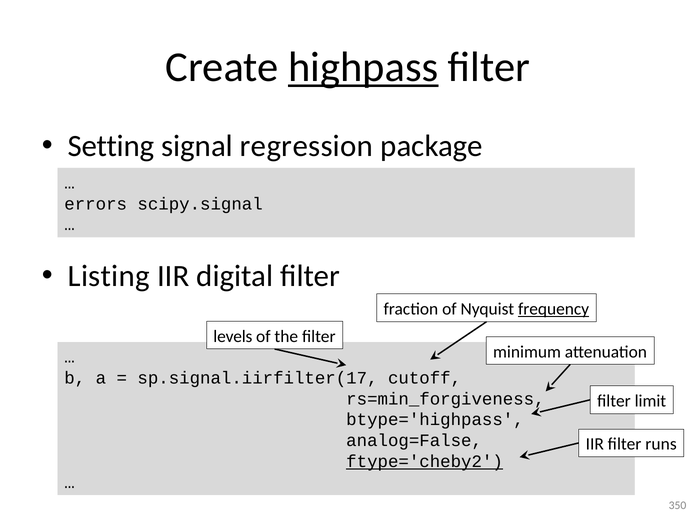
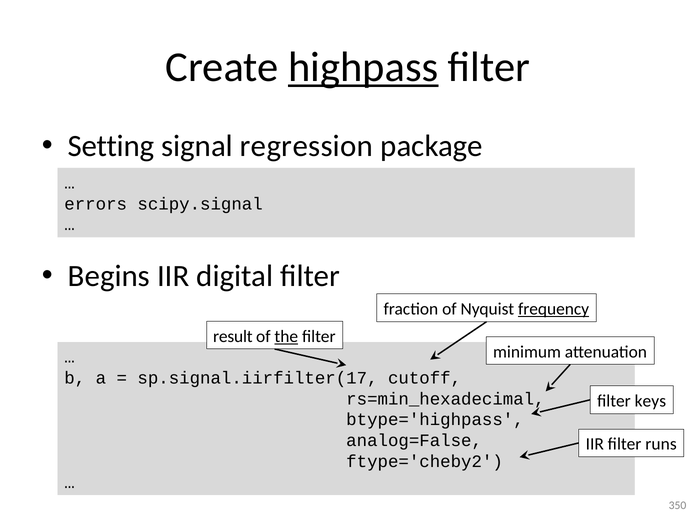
Listing: Listing -> Begins
levels: levels -> result
the underline: none -> present
rs=min_forgiveness: rs=min_forgiveness -> rs=min_hexadecimal
limit: limit -> keys
ftype='cheby2 underline: present -> none
